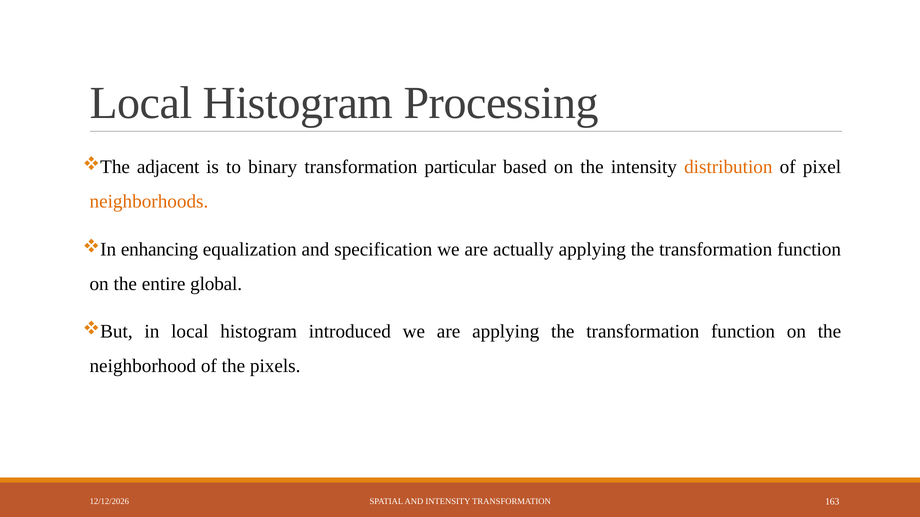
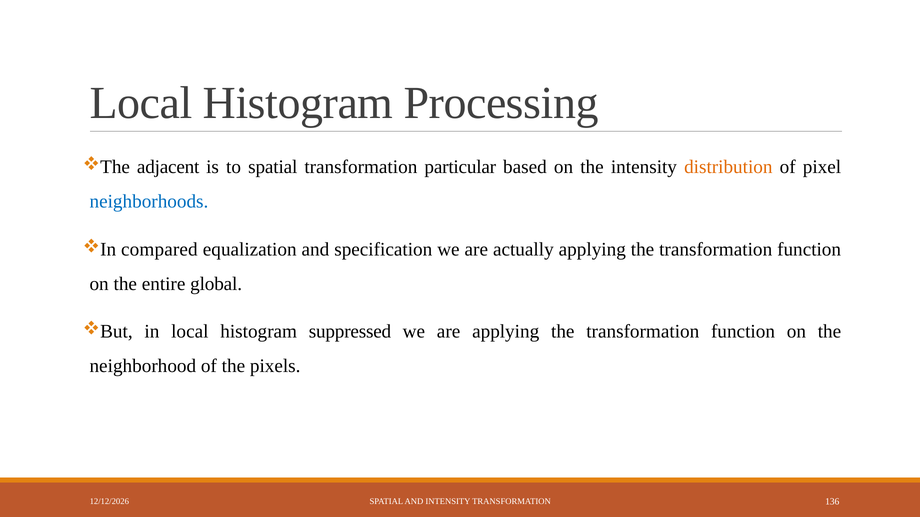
to binary: binary -> spatial
neighborhoods colour: orange -> blue
enhancing: enhancing -> compared
introduced: introduced -> suppressed
163: 163 -> 136
